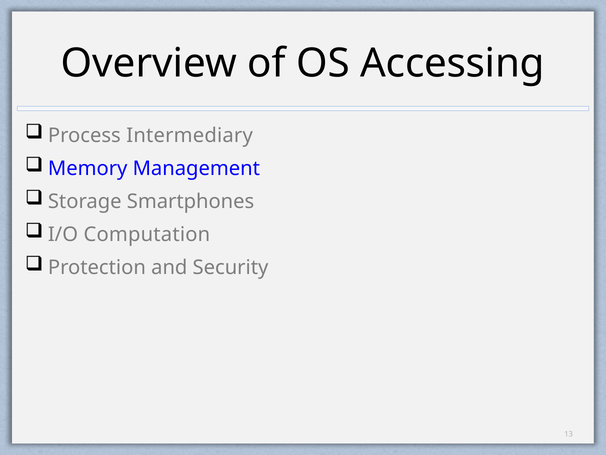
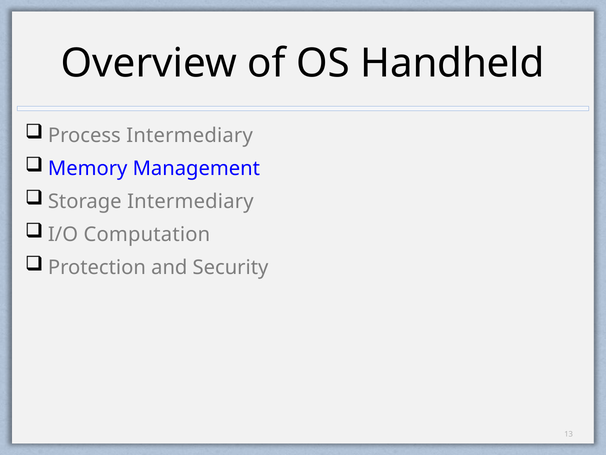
Accessing: Accessing -> Handheld
Storage Smartphones: Smartphones -> Intermediary
